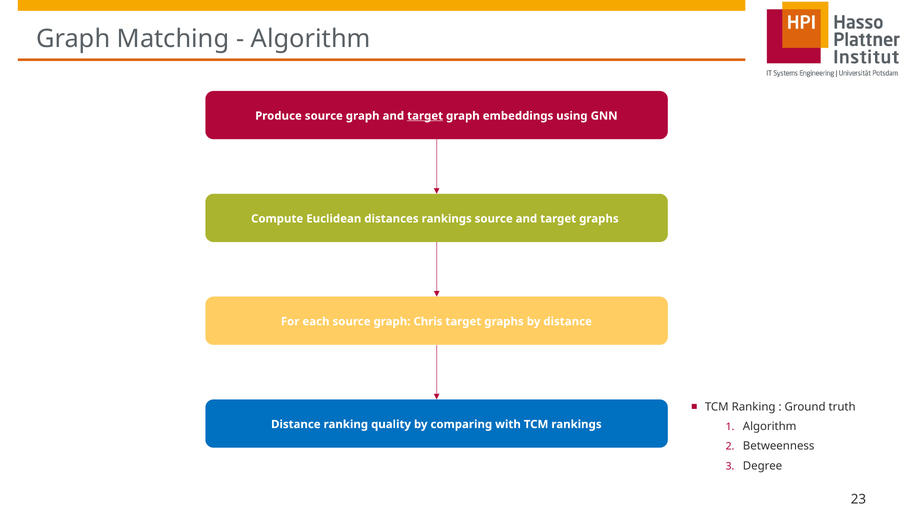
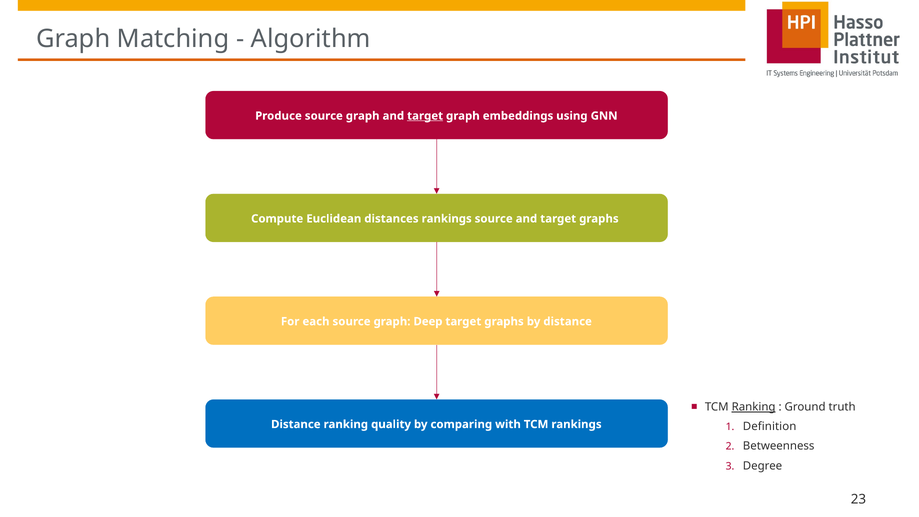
Chris: Chris -> Deep
Ranking at (754, 407) underline: none -> present
Algorithm at (770, 427): Algorithm -> Definition
